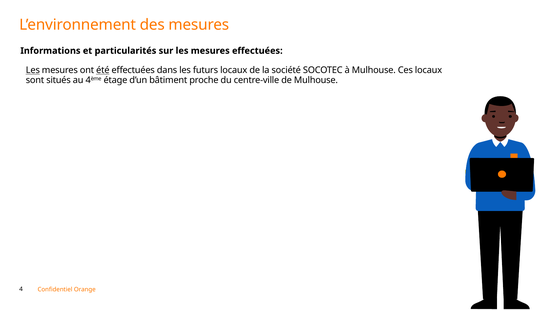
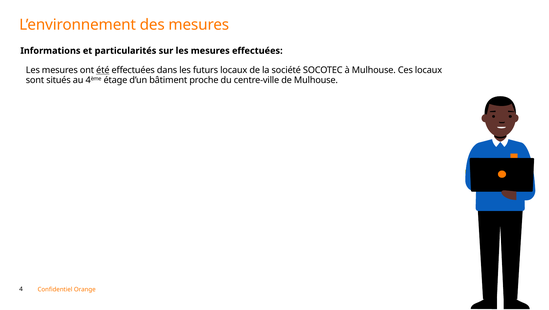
Les at (33, 70) underline: present -> none
